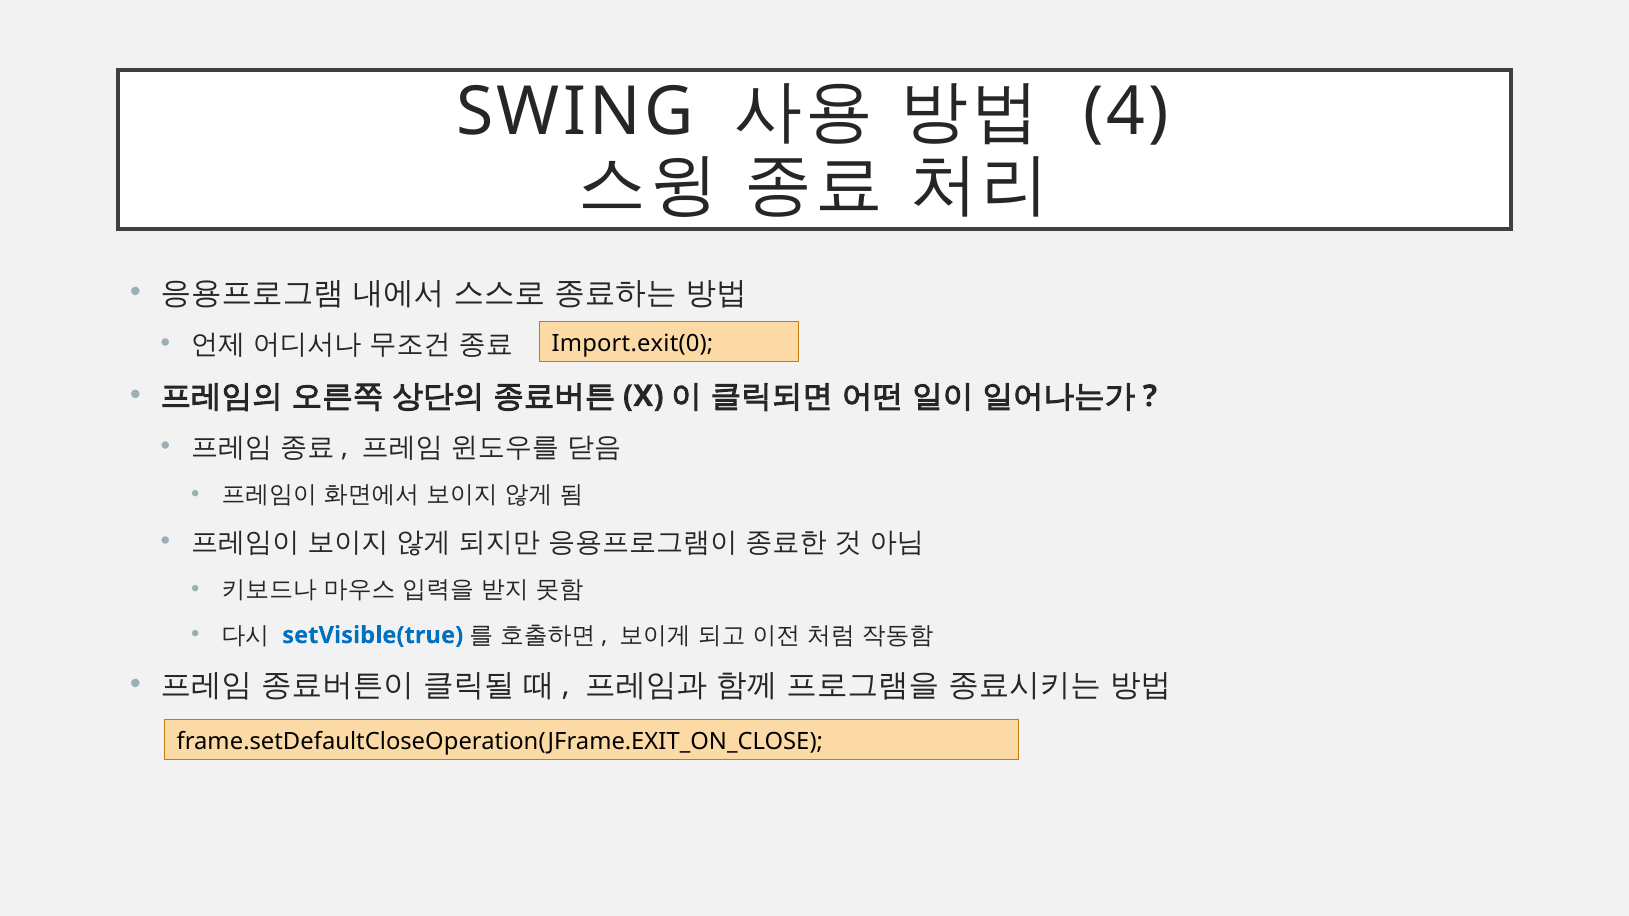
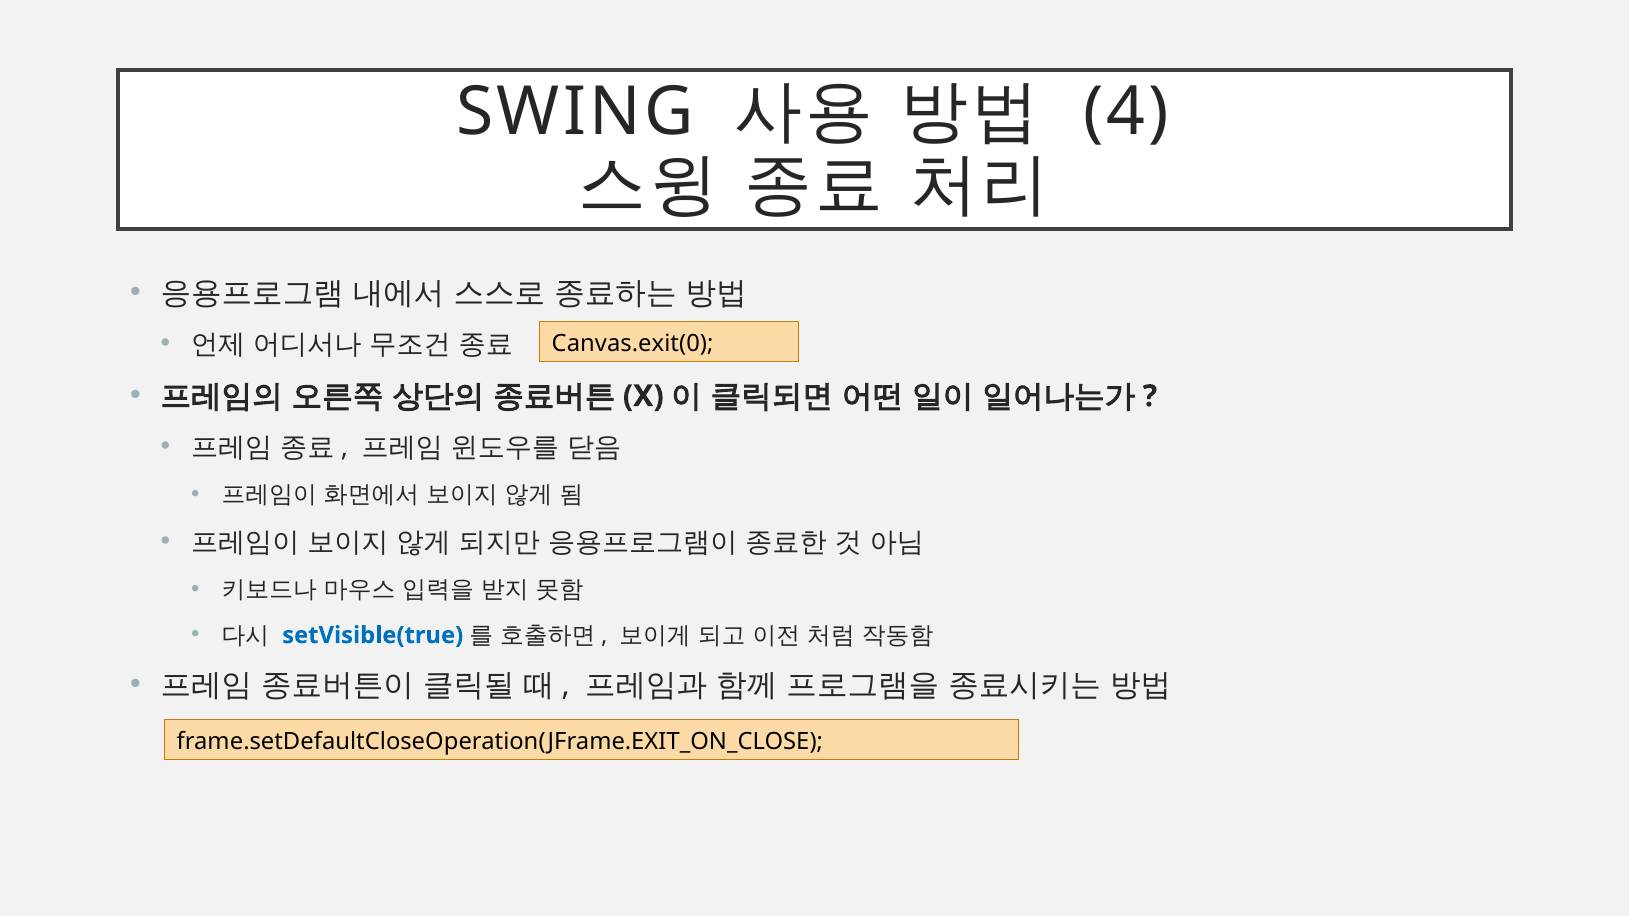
Import.exit(0: Import.exit(0 -> Canvas.exit(0
